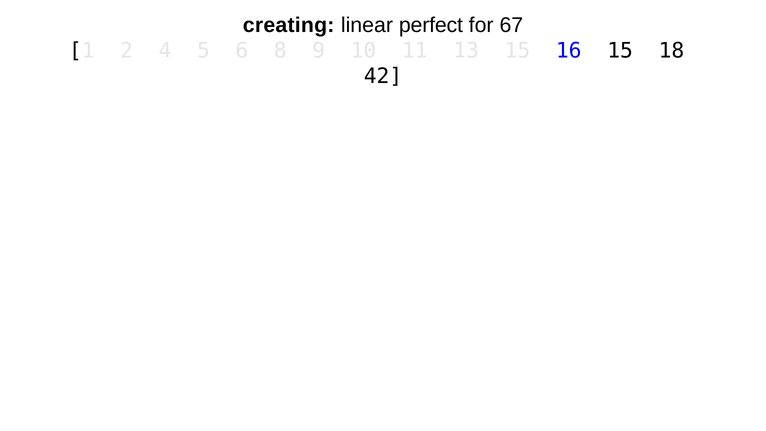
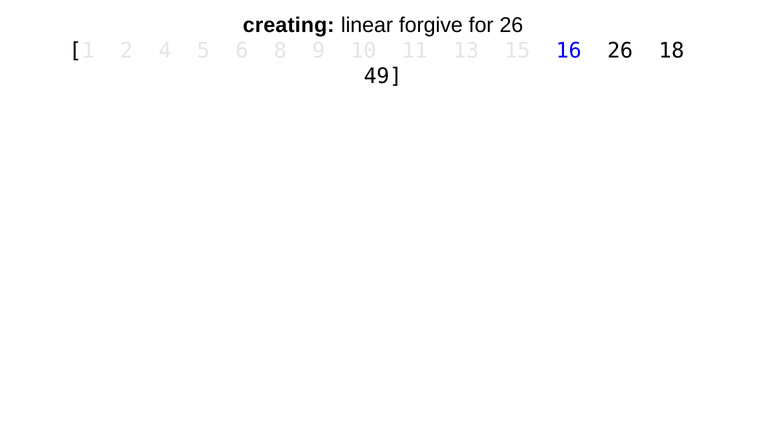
perfect: perfect -> forgive
for 67: 67 -> 26
16 15: 15 -> 26
42: 42 -> 49
